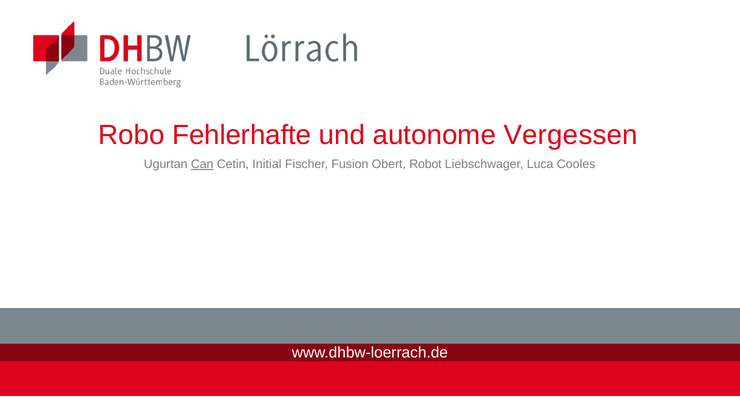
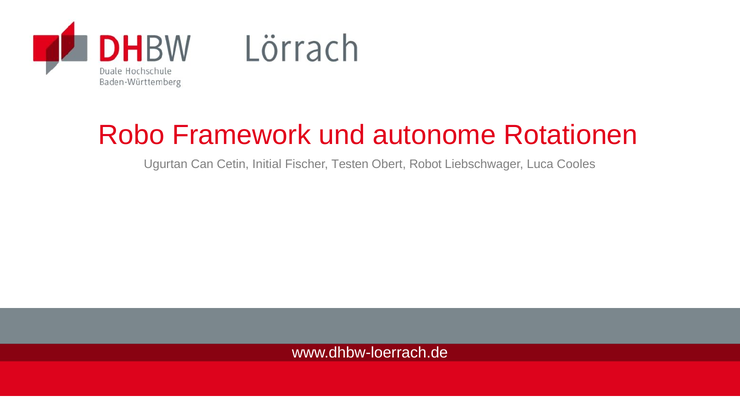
Fehlerhafte: Fehlerhafte -> Framework
Vergessen: Vergessen -> Rotationen
Can underline: present -> none
Fusion: Fusion -> Testen
